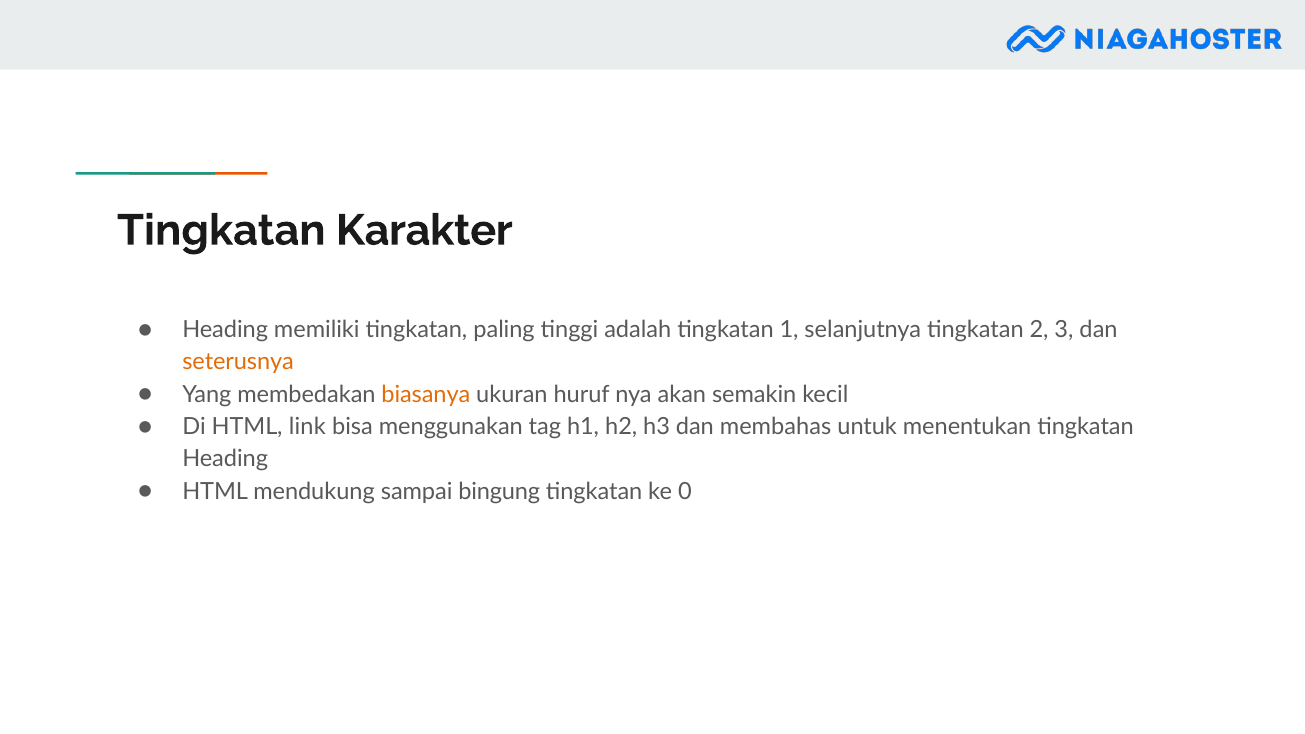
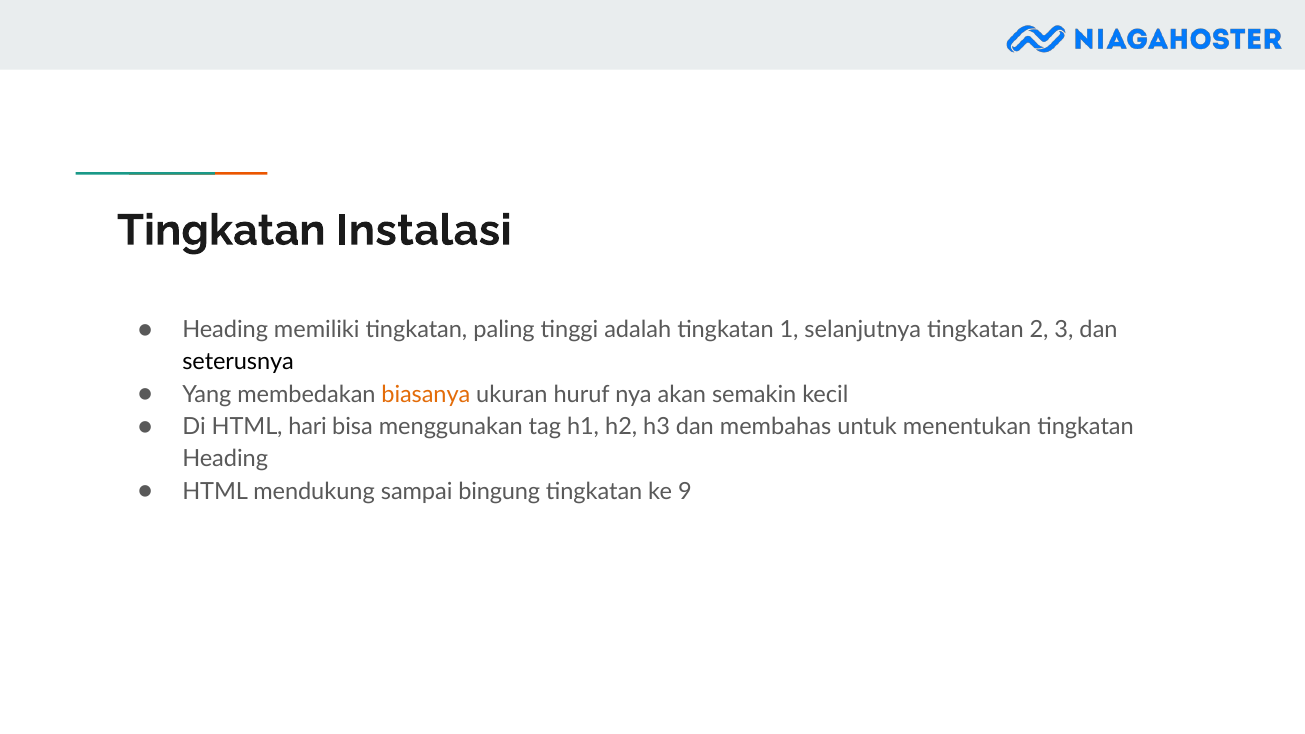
Karakter: Karakter -> Instalasi
seterusnya colour: orange -> black
link: link -> hari
0: 0 -> 9
